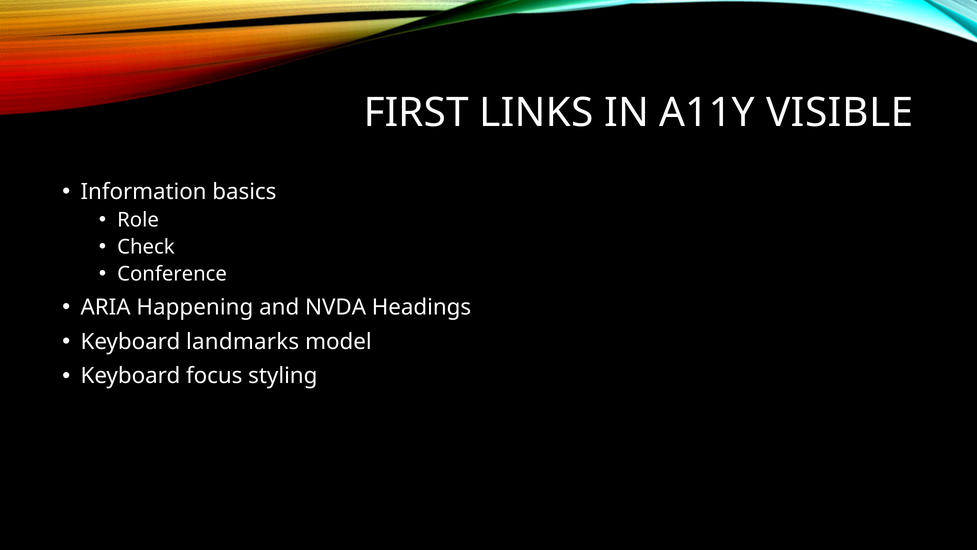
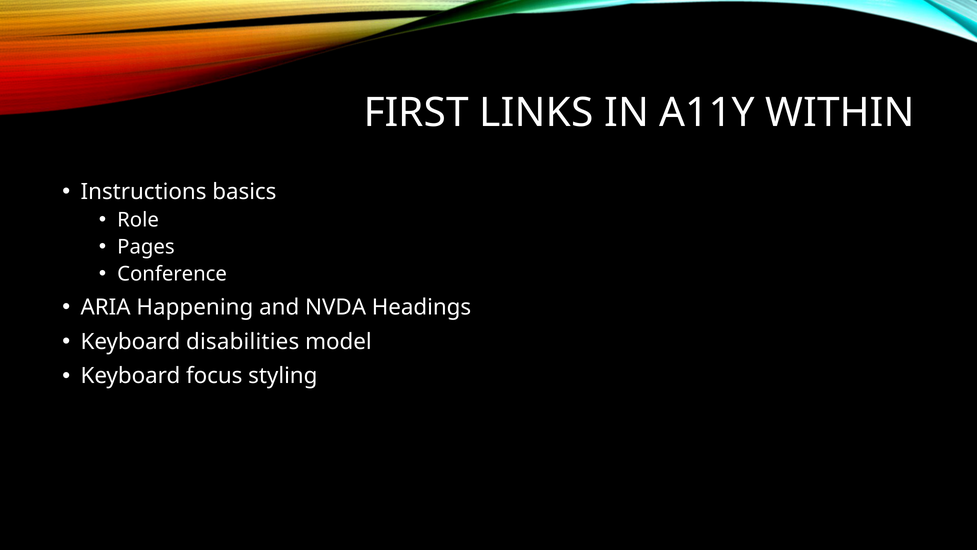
VISIBLE: VISIBLE -> WITHIN
Information: Information -> Instructions
Check: Check -> Pages
landmarks: landmarks -> disabilities
